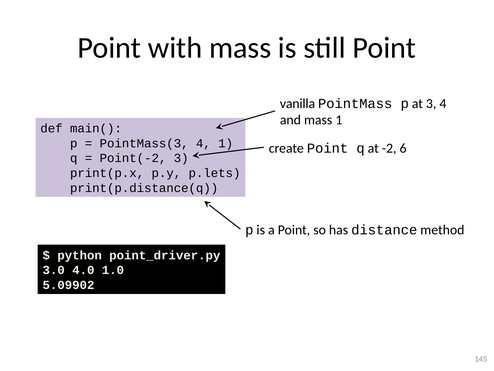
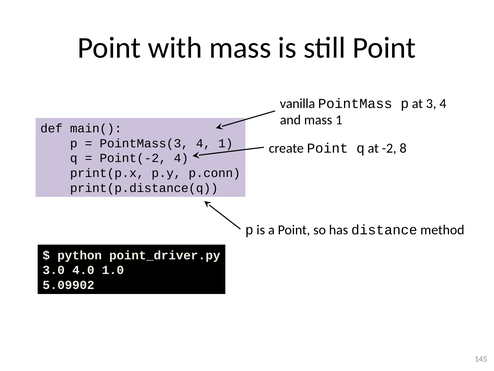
6: 6 -> 8
Point(-2 3: 3 -> 4
p.lets: p.lets -> p.conn
